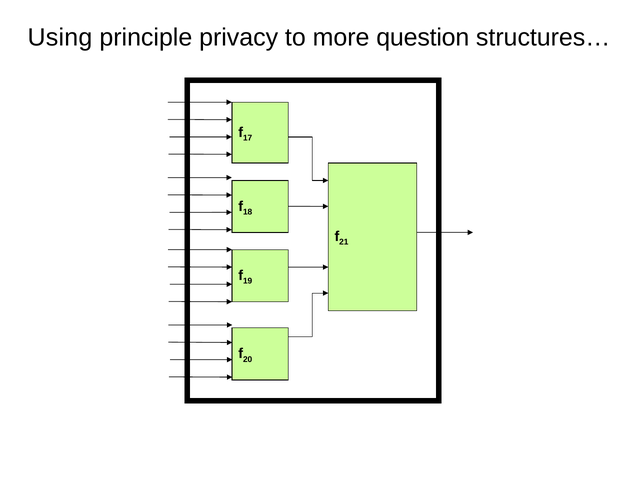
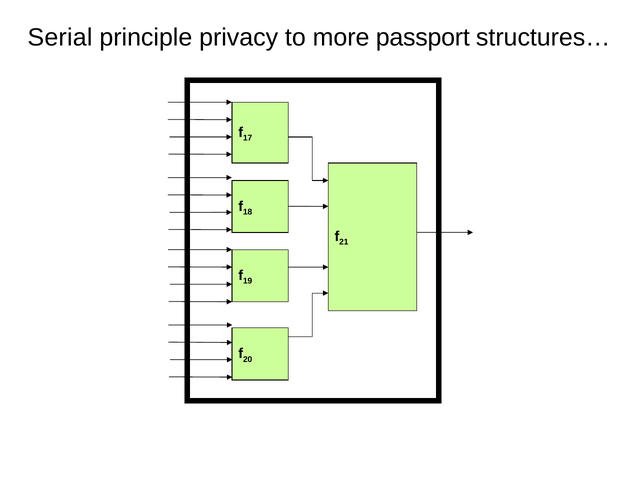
Using: Using -> Serial
question: question -> passport
